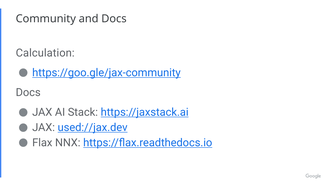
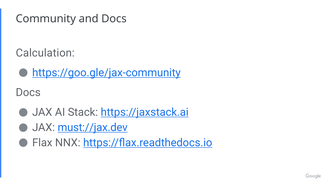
used://jax.dev: used://jax.dev -> must://jax.dev
